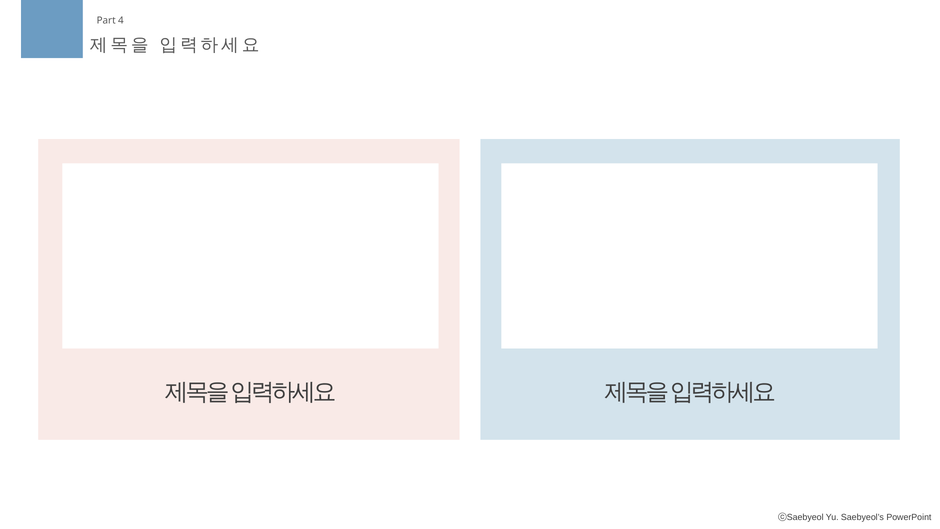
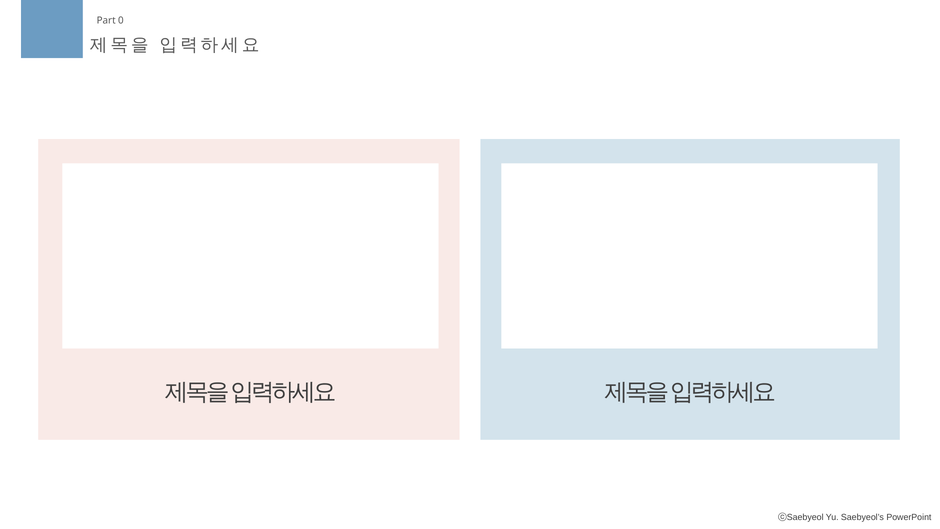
4: 4 -> 0
